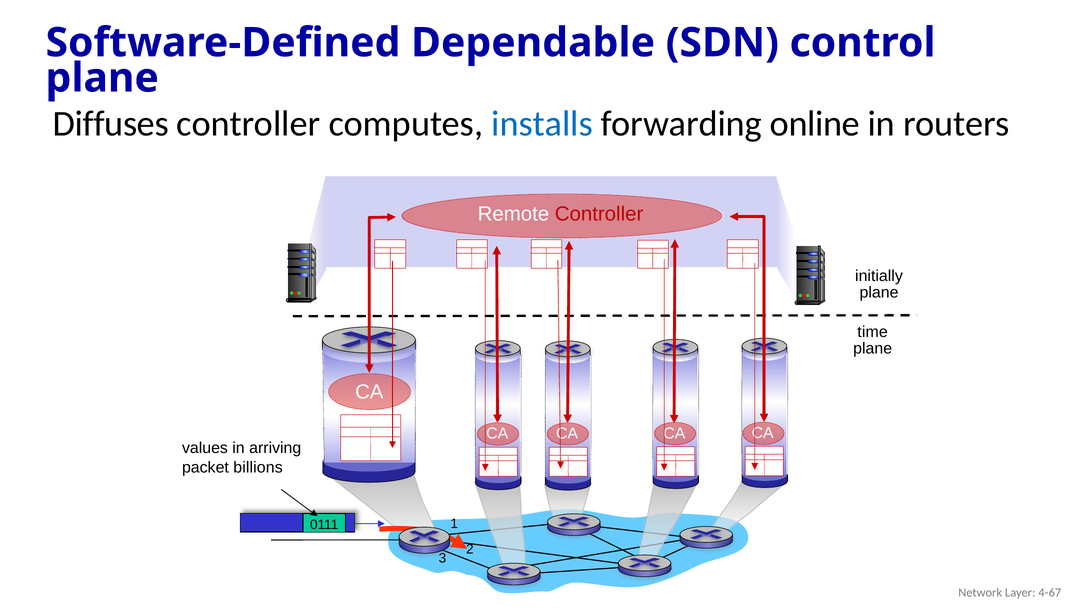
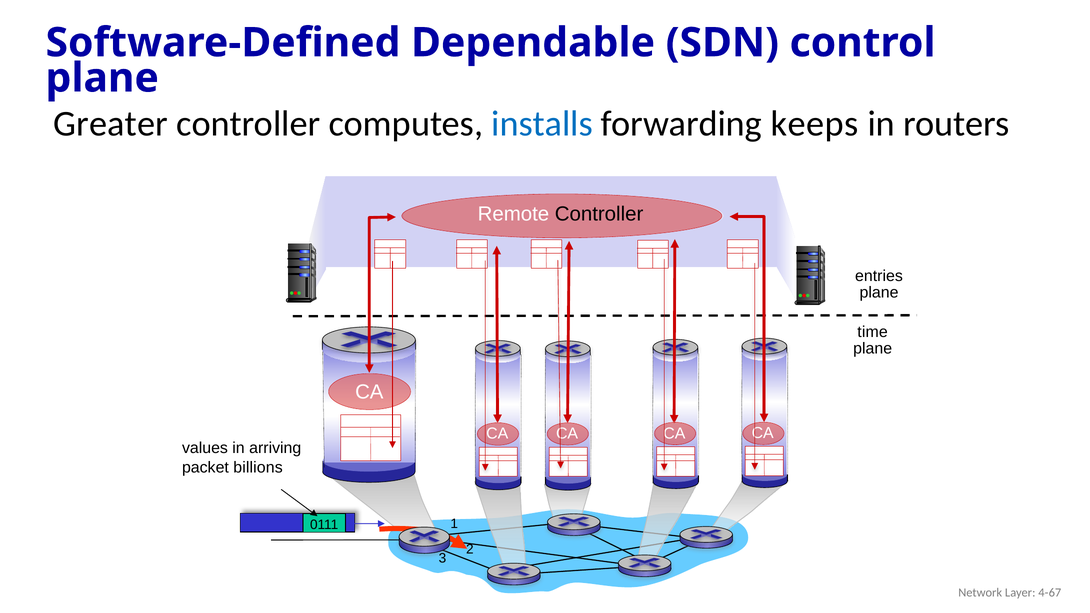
Diffuses: Diffuses -> Greater
online: online -> keeps
Controller at (599, 214) colour: red -> black
initially: initially -> entries
